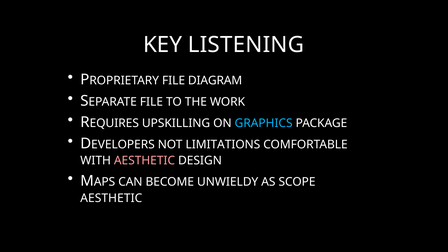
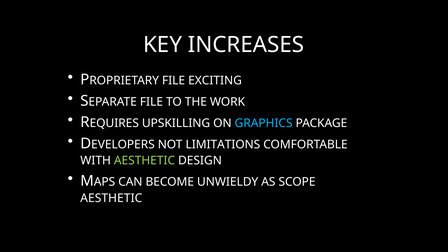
LISTENING: LISTENING -> INCREASES
DIAGRAM: DIAGRAM -> EXCITING
AESTHETIC at (145, 161) colour: pink -> light green
